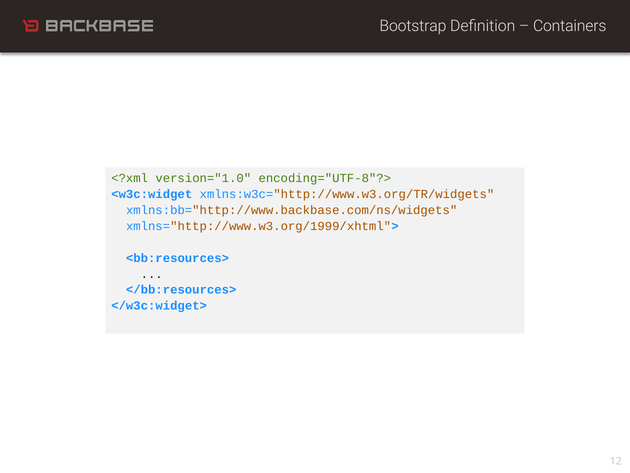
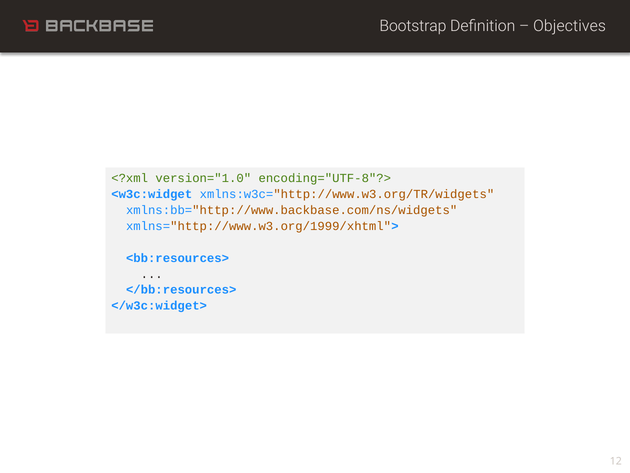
Containers: Containers -> Objectives
